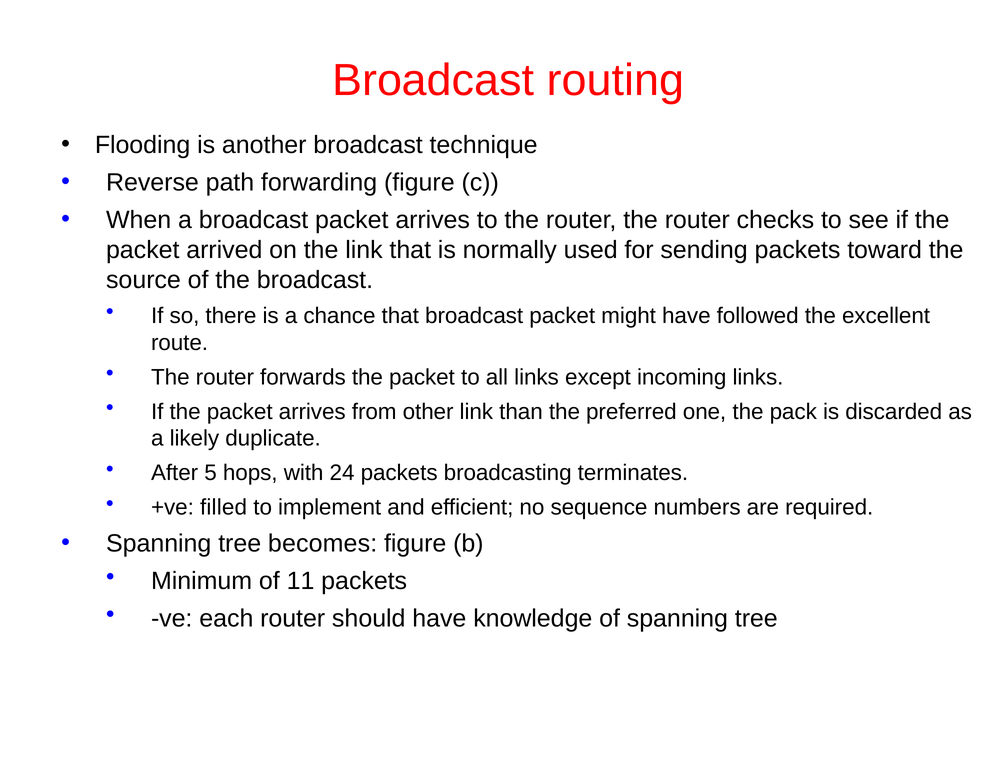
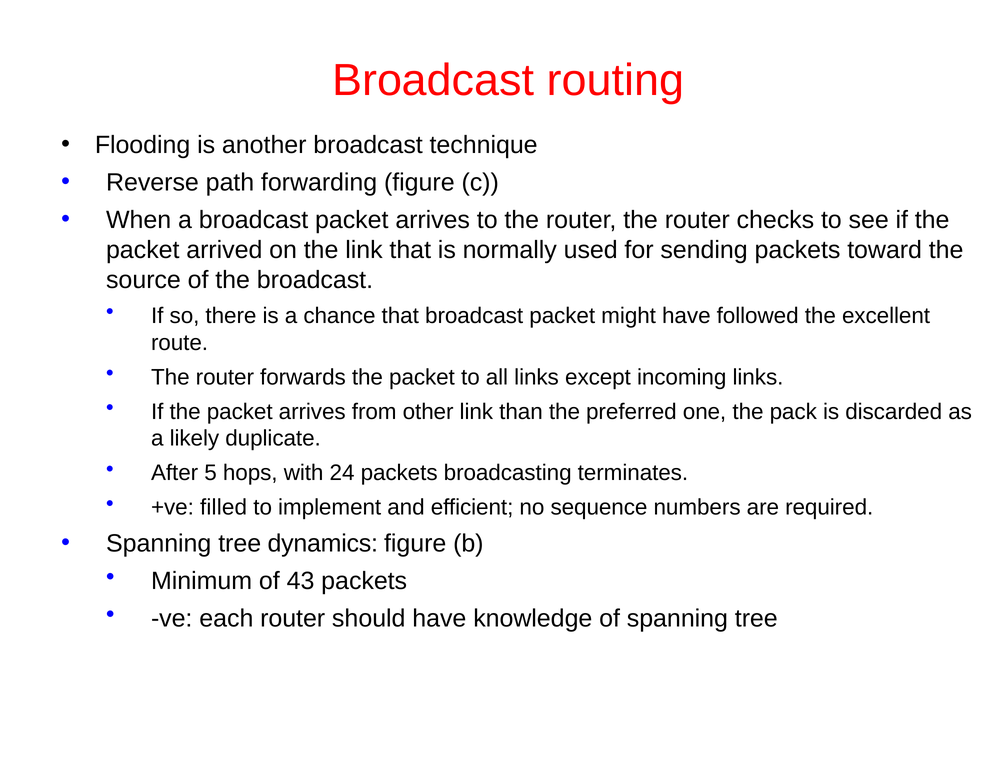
becomes: becomes -> dynamics
11: 11 -> 43
